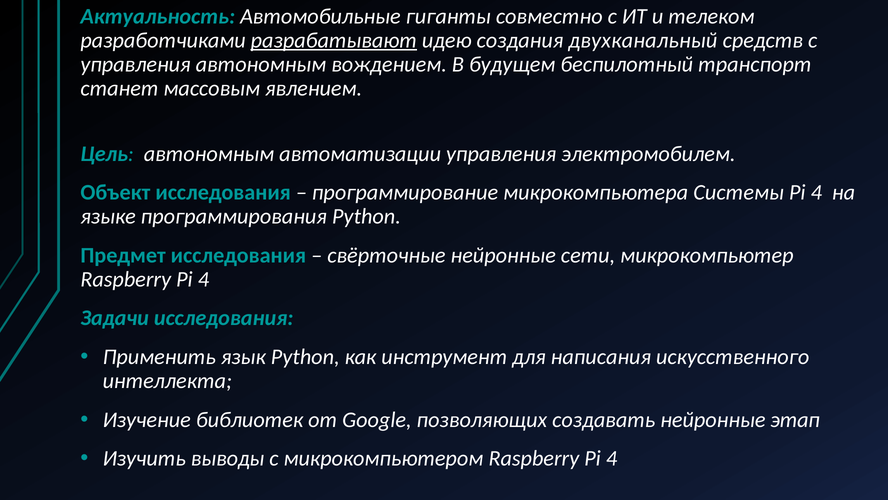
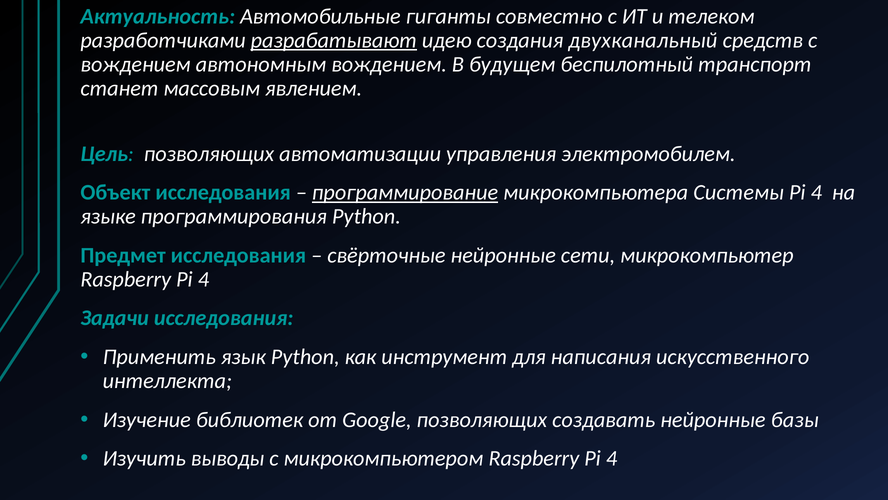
управления at (136, 64): управления -> вождением
Цель автономным: автономным -> позволяющих
программирование underline: none -> present
этап: этап -> базы
